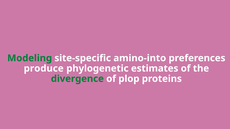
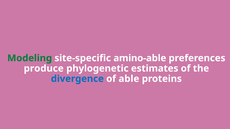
amino-into: amino-into -> amino-able
divergence colour: green -> blue
plop: plop -> able
